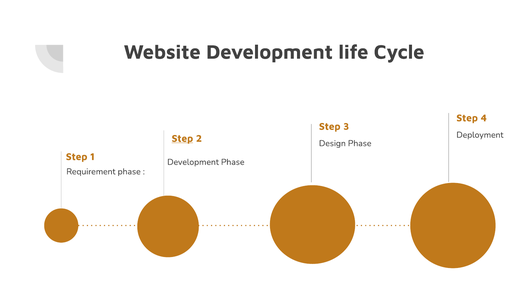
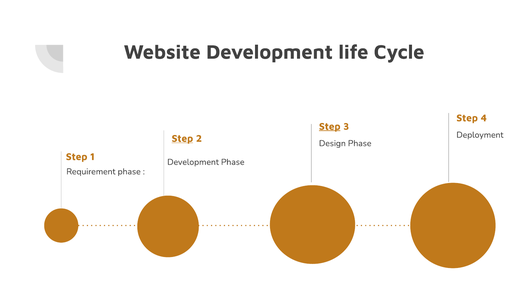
Step at (330, 126) underline: none -> present
